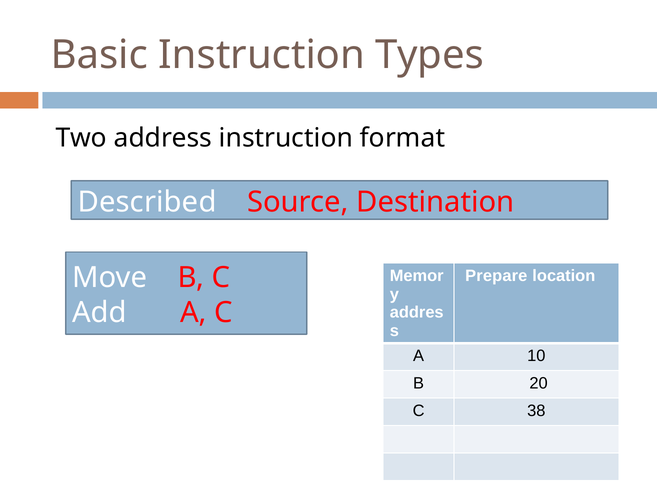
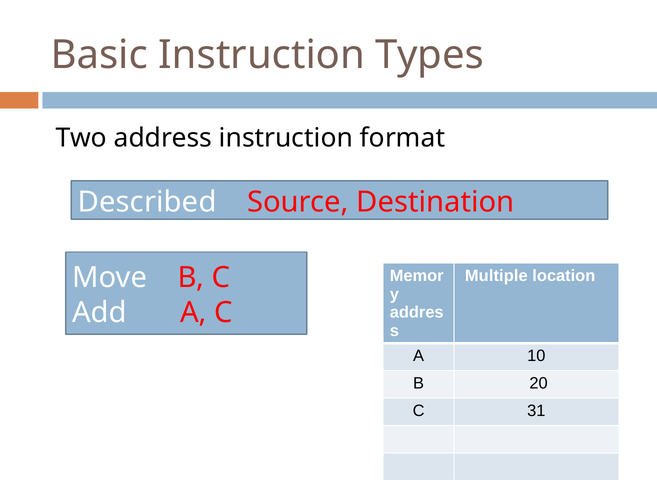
Prepare: Prepare -> Multiple
38: 38 -> 31
